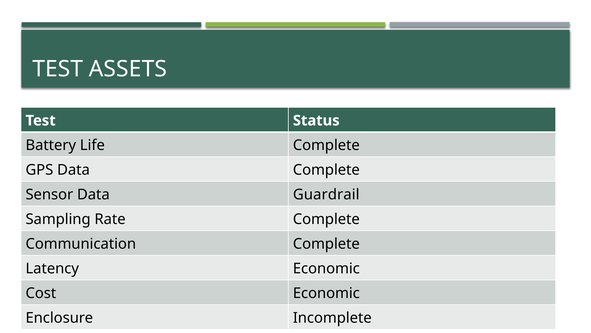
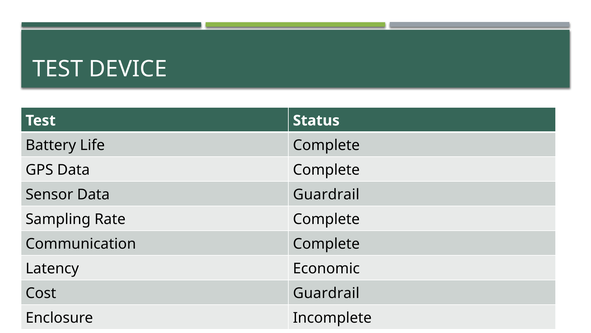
ASSETS: ASSETS -> DEVICE
Economic at (326, 293): Economic -> Guardrail
